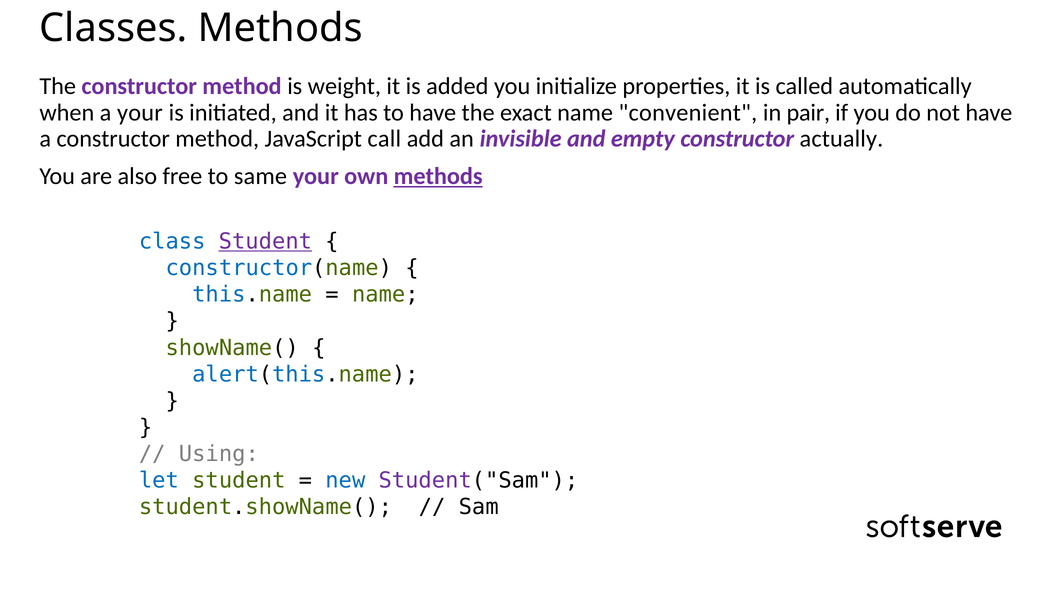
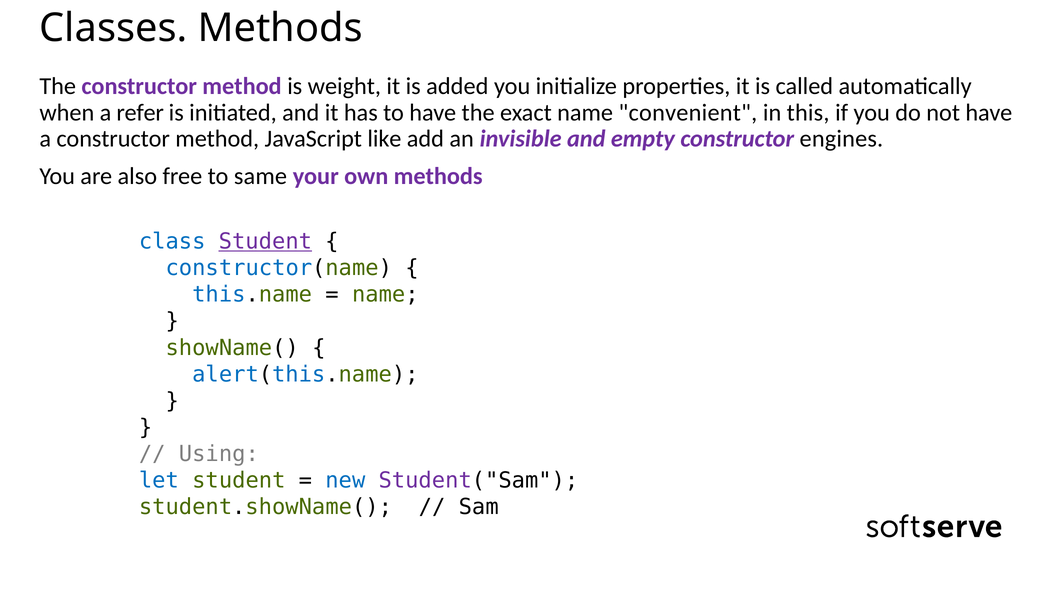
a your: your -> refer
pair: pair -> this
call: call -> like
actually: actually -> engines
methods at (438, 176) underline: present -> none
